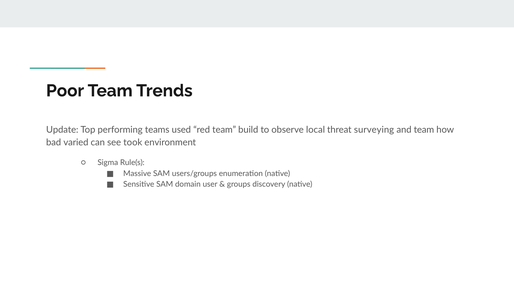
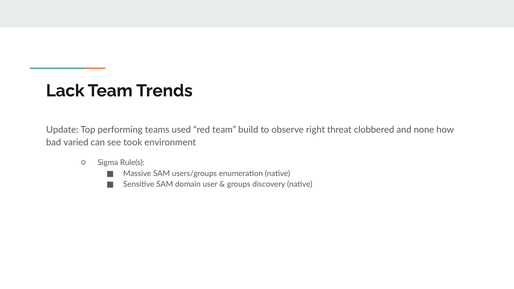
Poor: Poor -> Lack
local: local -> right
surveying: surveying -> clobbered
and team: team -> none
